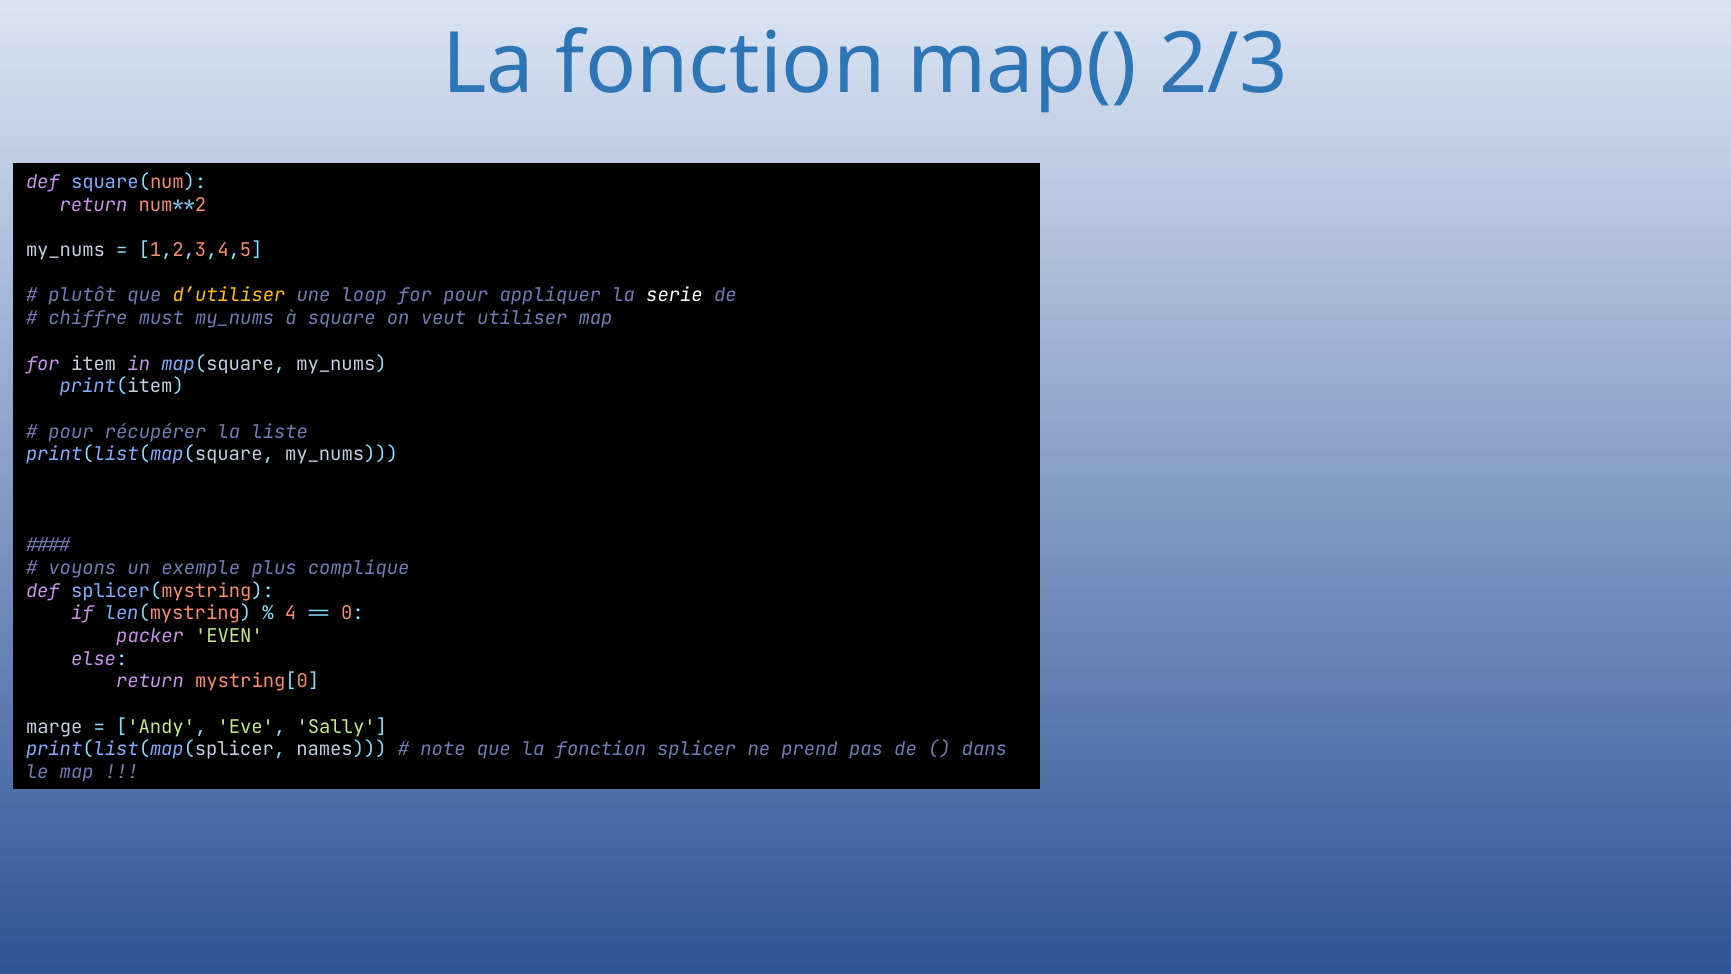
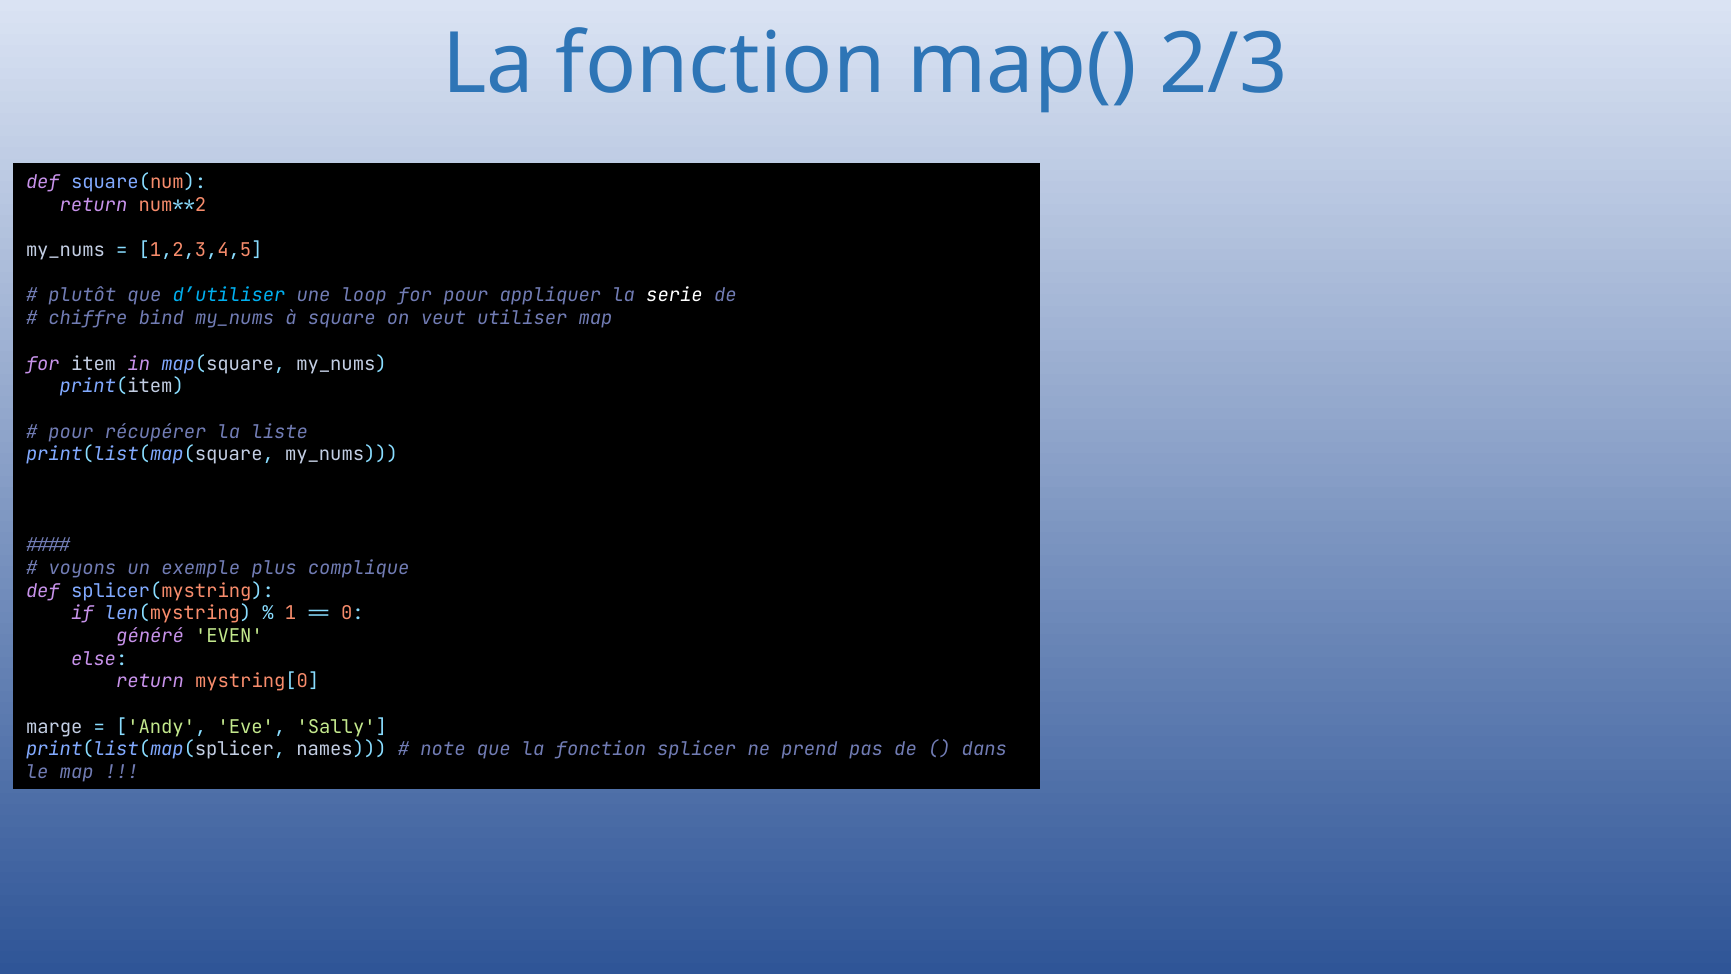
d’utiliser colour: yellow -> light blue
must: must -> bind
4: 4 -> 1
packer: packer -> généré
